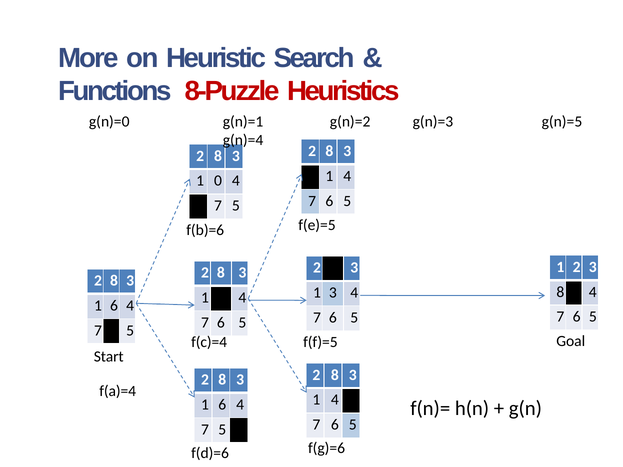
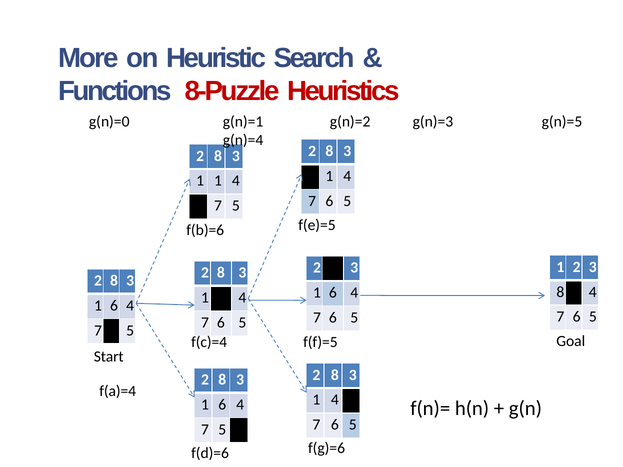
1 0: 0 -> 1
3 at (333, 293): 3 -> 6
